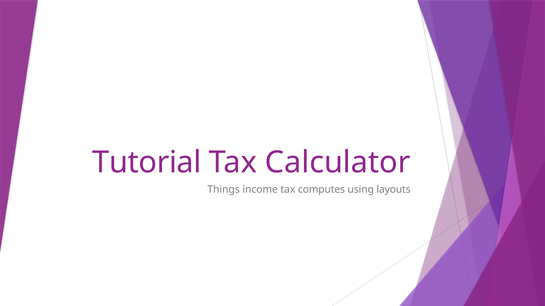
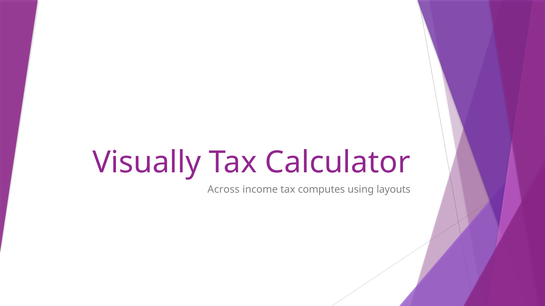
Tutorial: Tutorial -> Visually
Things: Things -> Across
